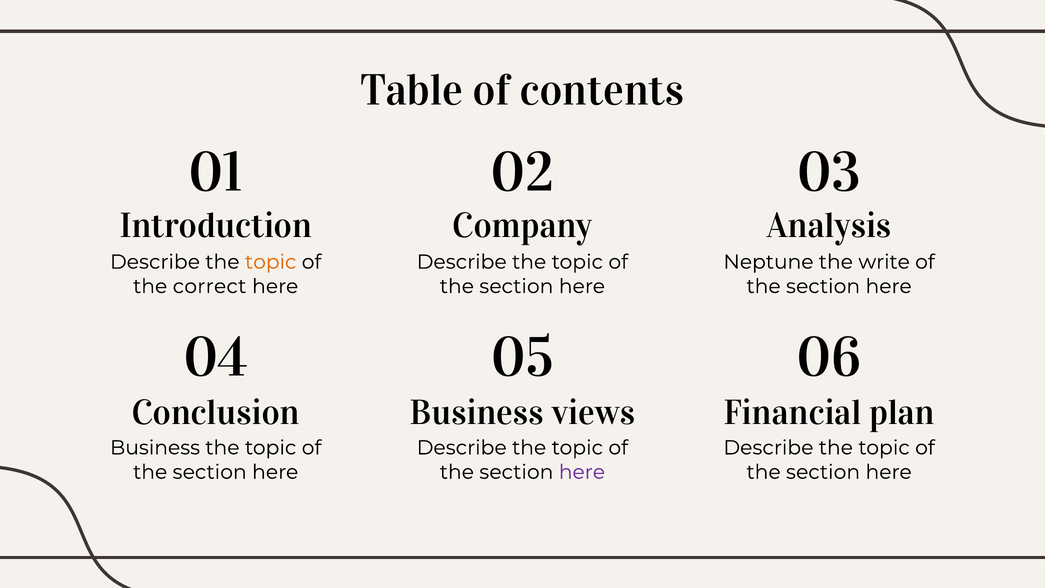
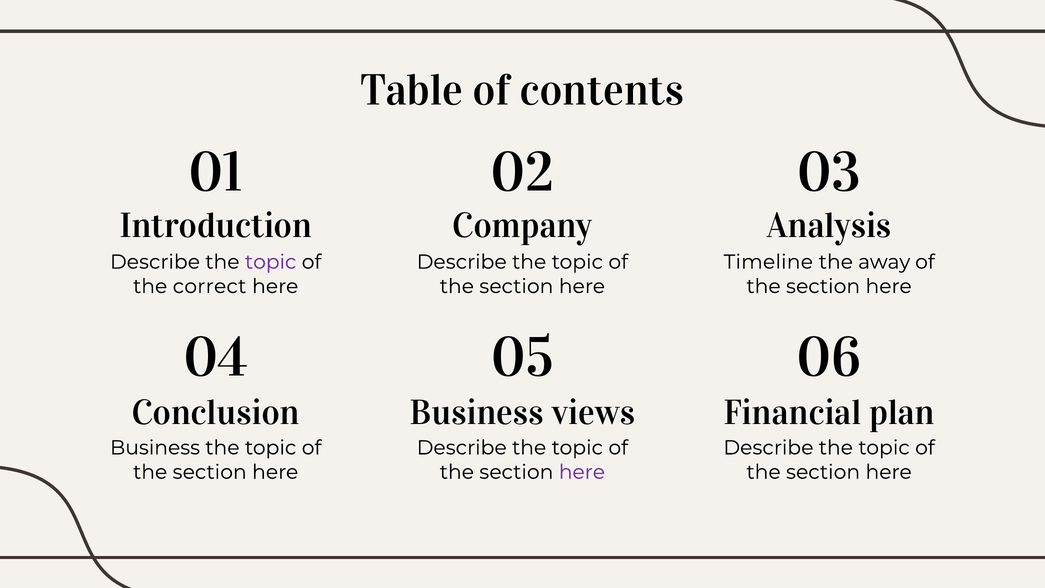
topic at (271, 262) colour: orange -> purple
Neptune: Neptune -> Timeline
write: write -> away
